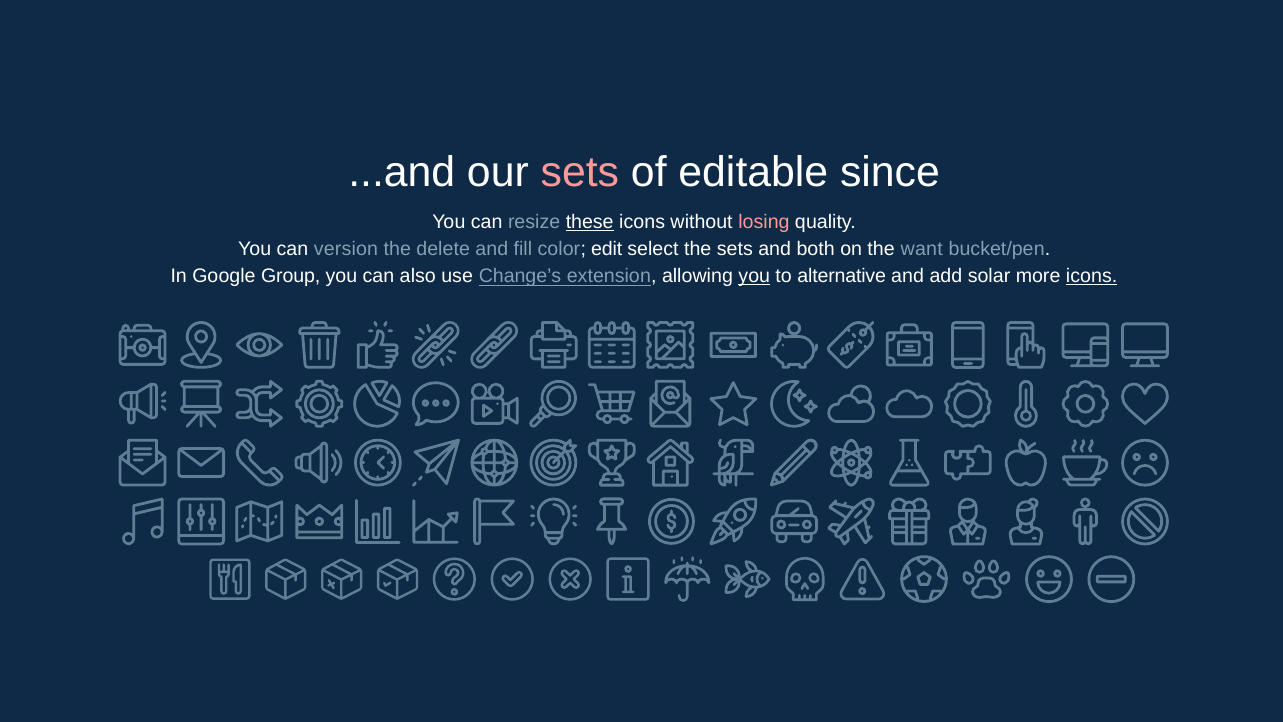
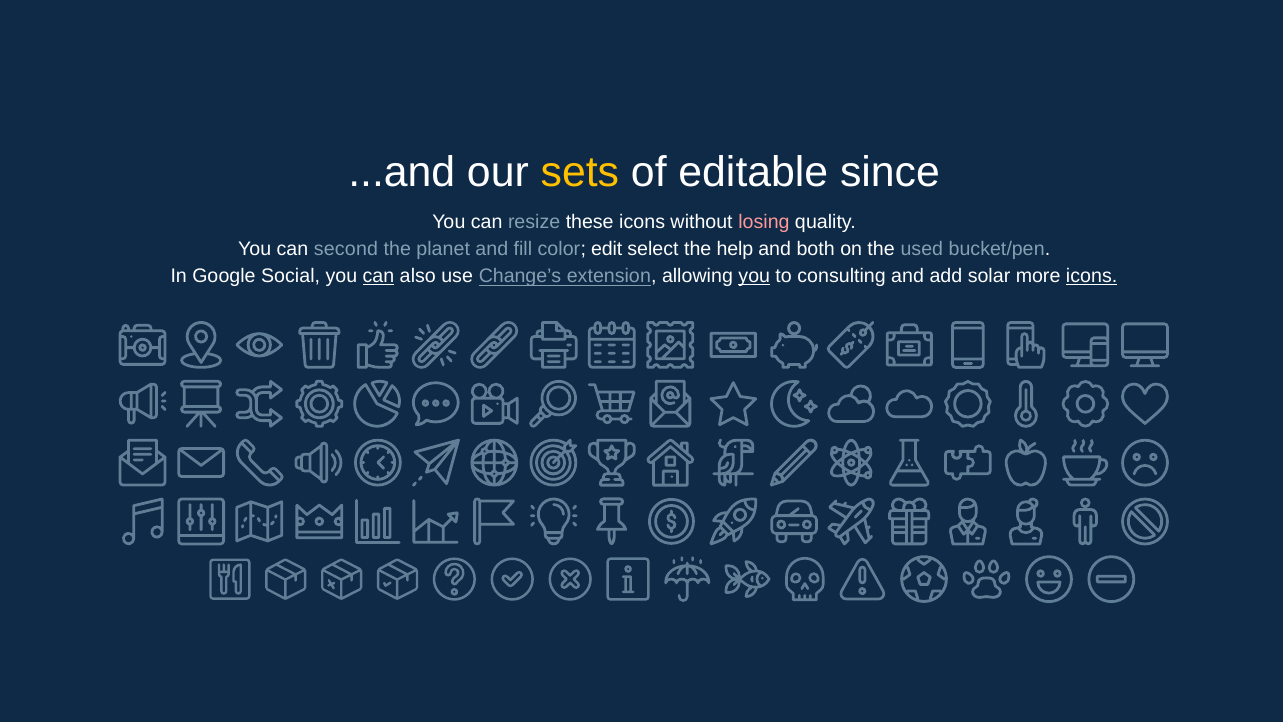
sets at (580, 172) colour: pink -> yellow
these underline: present -> none
version: version -> second
delete: delete -> planet
the sets: sets -> help
want: want -> used
Group: Group -> Social
can at (378, 276) underline: none -> present
alternative: alternative -> consulting
